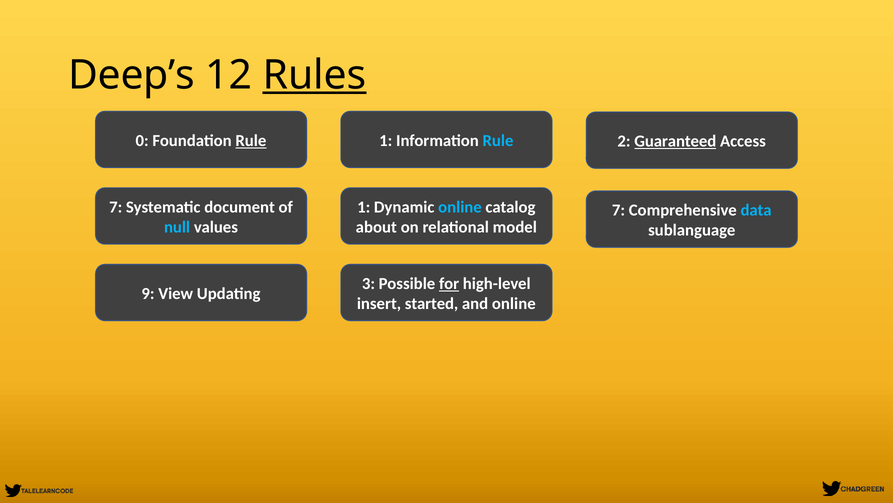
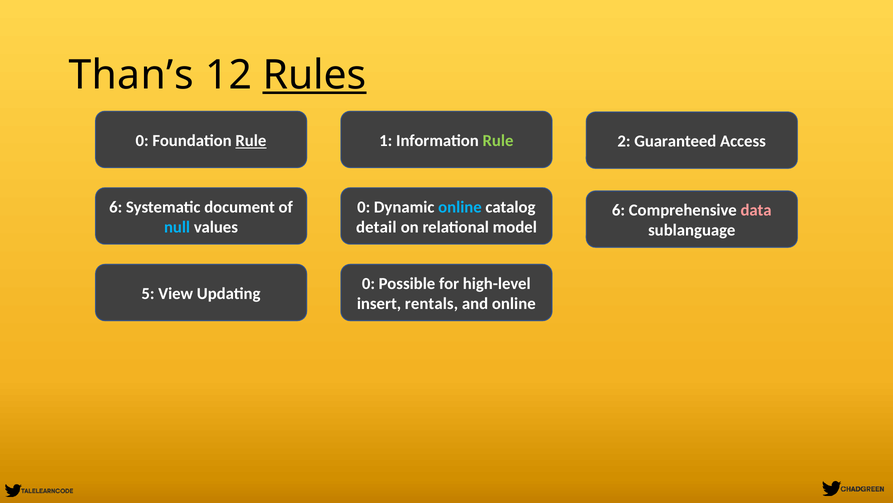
Deep’s: Deep’s -> Than’s
Rule at (498, 140) colour: light blue -> light green
Guaranteed underline: present -> none
7 at (116, 207): 7 -> 6
1 at (364, 207): 1 -> 0
7 at (619, 210): 7 -> 6
data colour: light blue -> pink
about: about -> detail
3 at (368, 283): 3 -> 0
for underline: present -> none
9: 9 -> 5
started: started -> rentals
